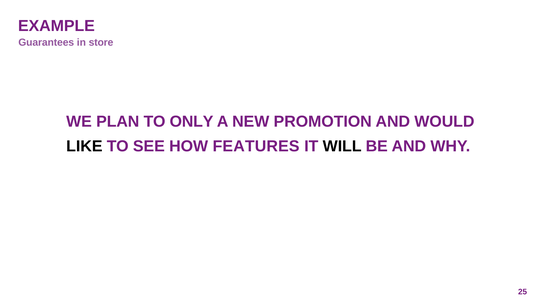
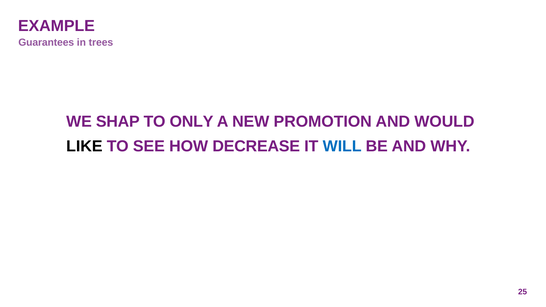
store: store -> trees
PLAN: PLAN -> SHAP
FEATURES: FEATURES -> DECREASE
WILL colour: black -> blue
